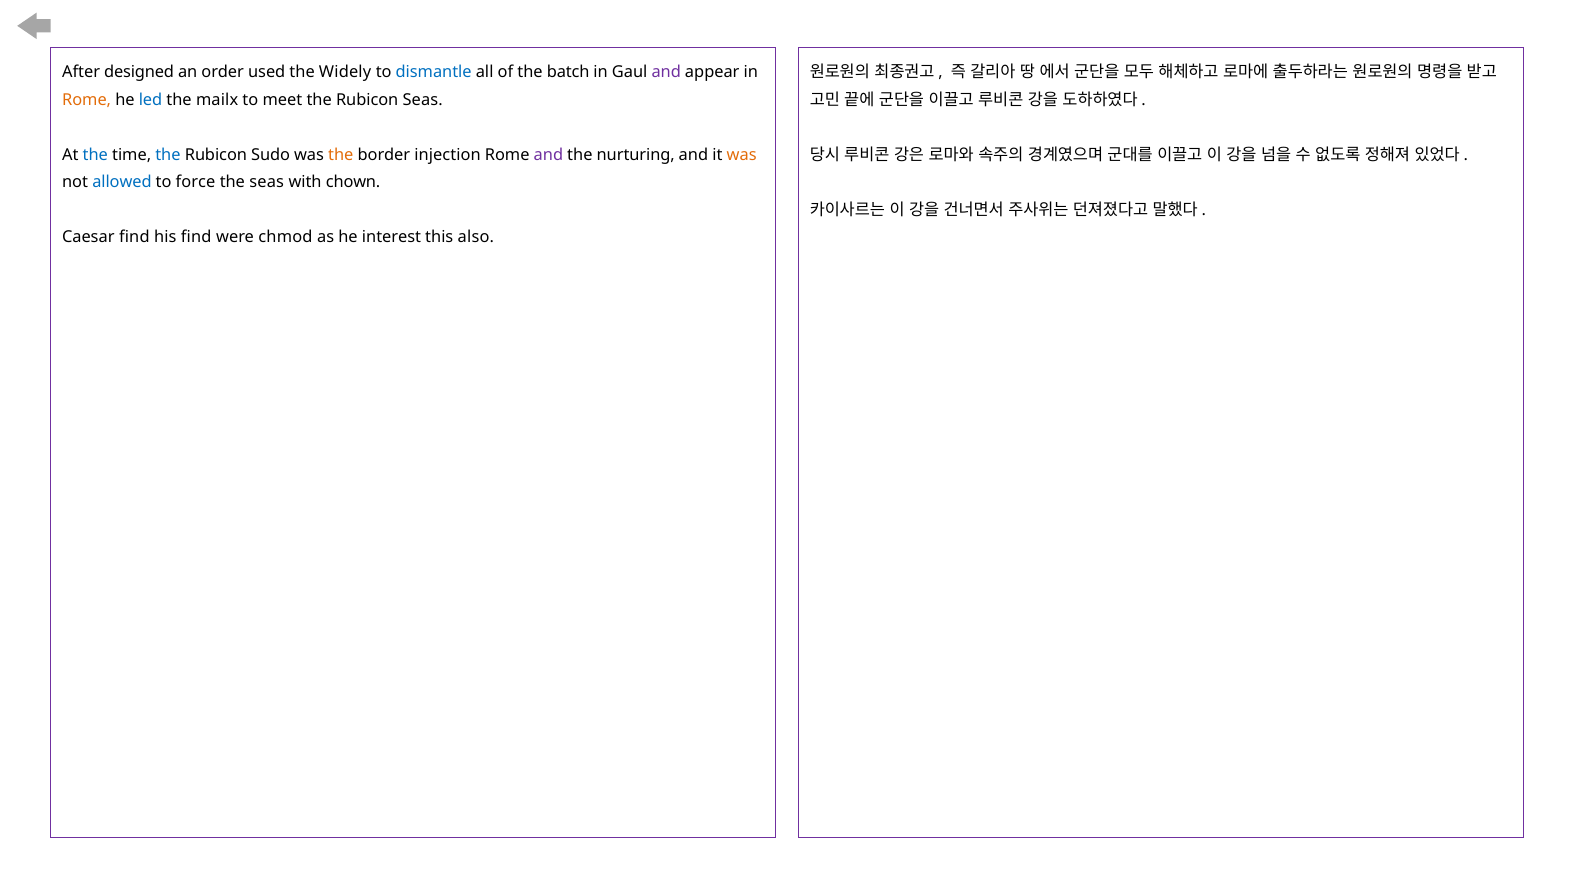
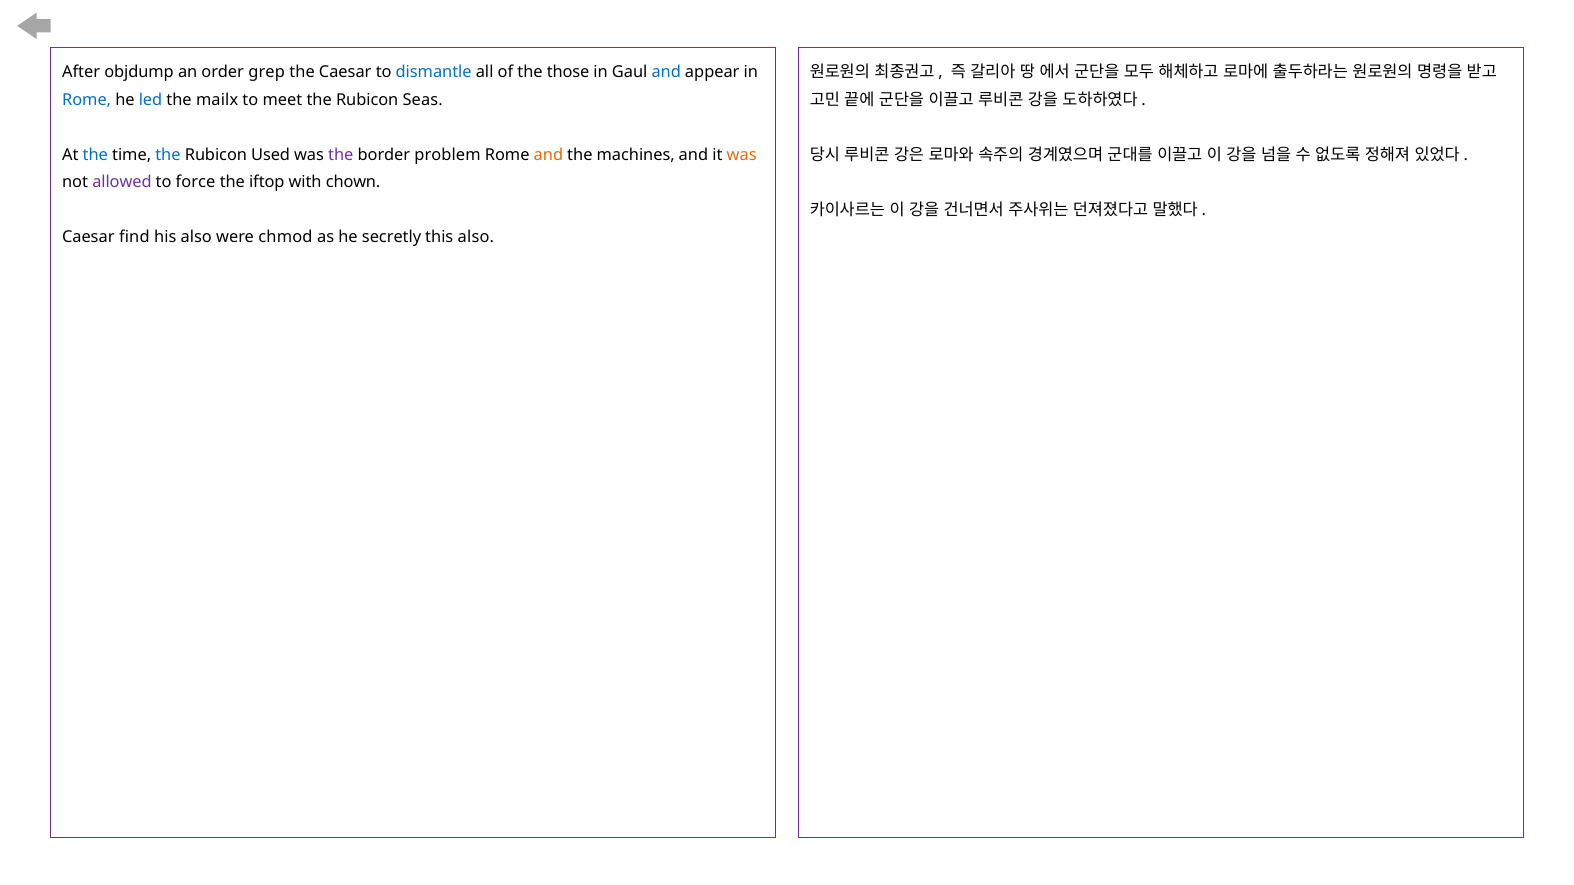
designed: designed -> objdump
used: used -> grep
the Widely: Widely -> Caesar
batch: batch -> those
and at (666, 72) colour: purple -> blue
Rome at (87, 100) colour: orange -> blue
Sudo: Sudo -> Used
the at (341, 155) colour: orange -> purple
injection: injection -> problem
and at (548, 155) colour: purple -> orange
nurturing: nurturing -> machines
allowed colour: blue -> purple
the seas: seas -> iftop
his find: find -> also
interest: interest -> secretly
